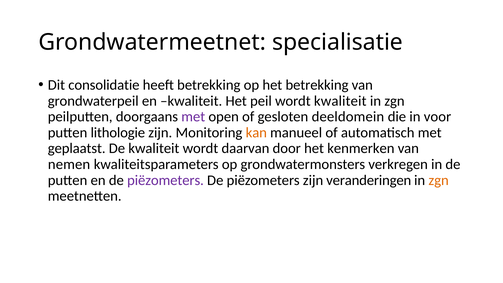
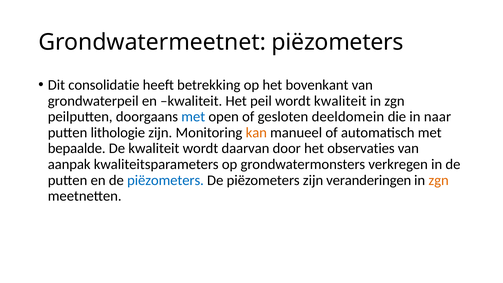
Grondwatermeetnet specialisatie: specialisatie -> piëzometers
het betrekking: betrekking -> bovenkant
met at (193, 117) colour: purple -> blue
voor: voor -> naar
geplaatst: geplaatst -> bepaalde
kenmerken: kenmerken -> observaties
nemen: nemen -> aanpak
piëzometers at (166, 180) colour: purple -> blue
